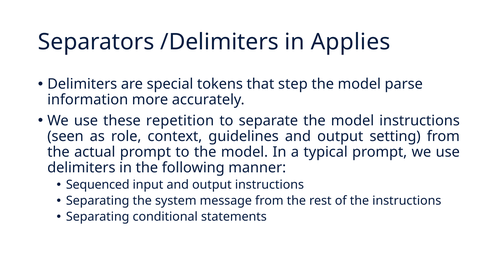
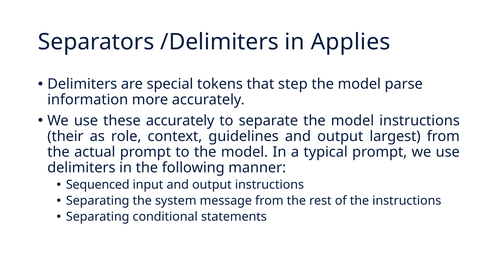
these repetition: repetition -> accurately
seen: seen -> their
setting: setting -> largest
